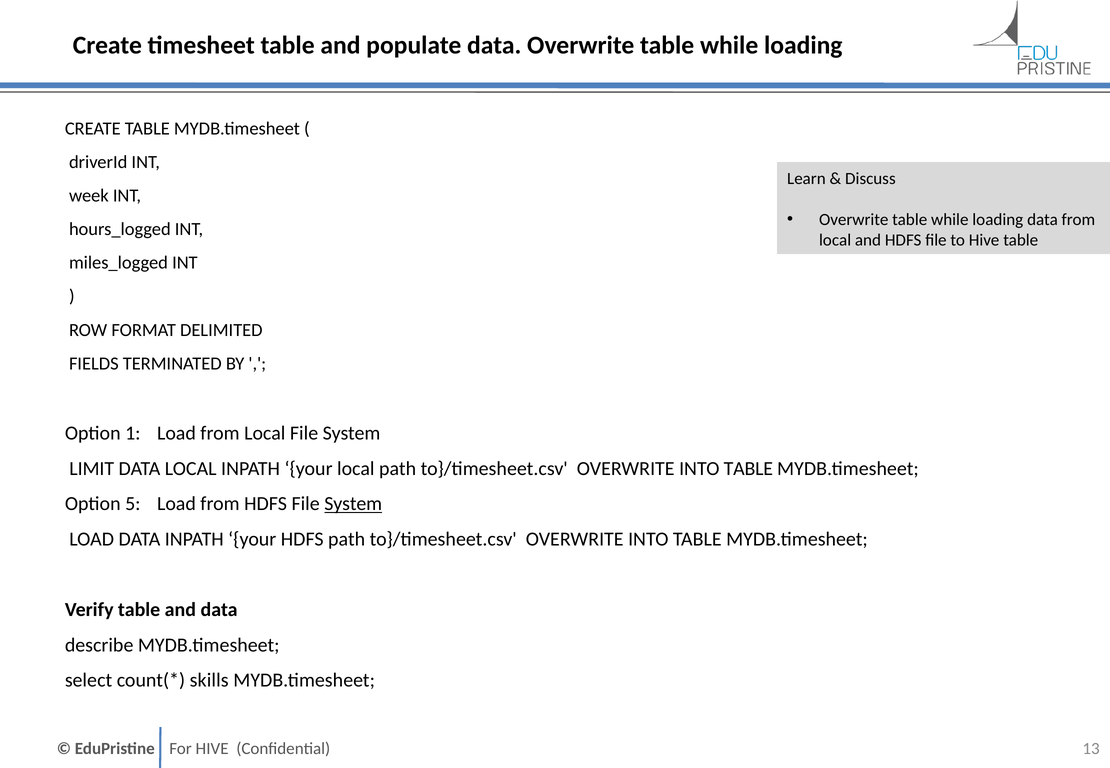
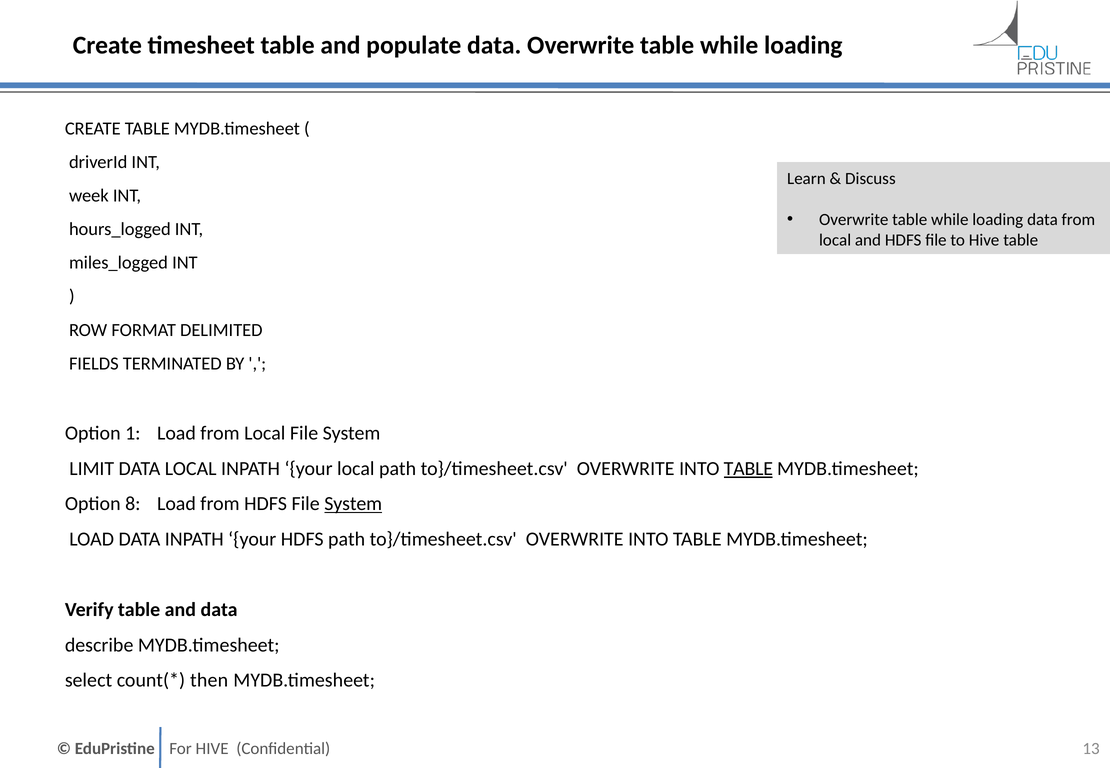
TABLE at (748, 469) underline: none -> present
5: 5 -> 8
skills: skills -> then
